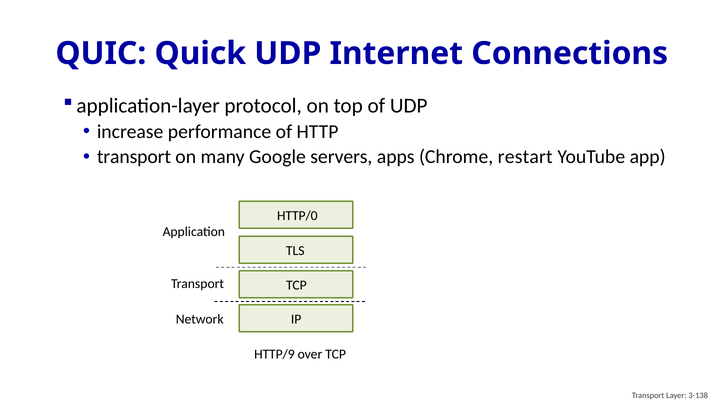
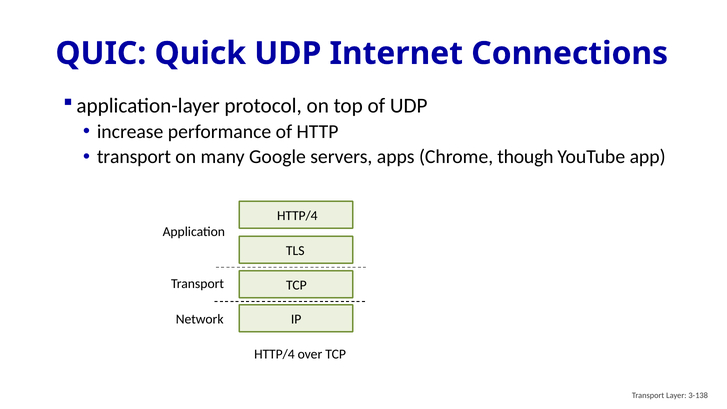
restart: restart -> though
HTTP/0 at (297, 216): HTTP/0 -> HTTP/4
HTTP/9 at (274, 354): HTTP/9 -> HTTP/4
